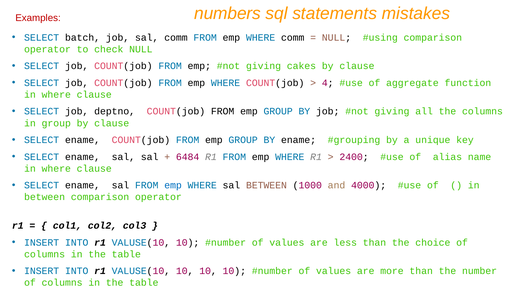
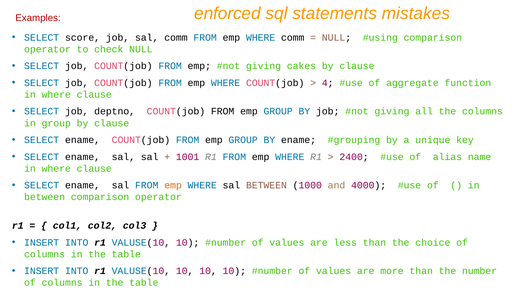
numbers: numbers -> enforced
batch: batch -> score
6484: 6484 -> 1001
emp at (173, 185) colour: blue -> orange
